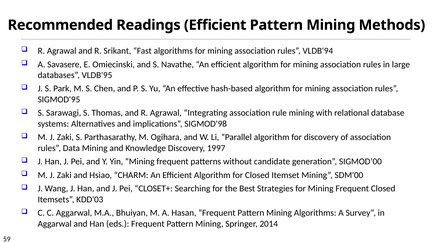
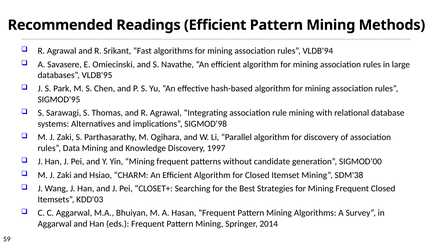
SDM'00: SDM'00 -> SDM'38
